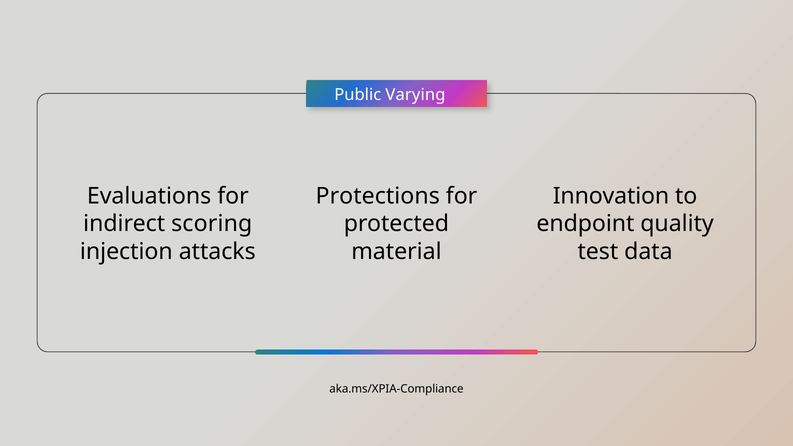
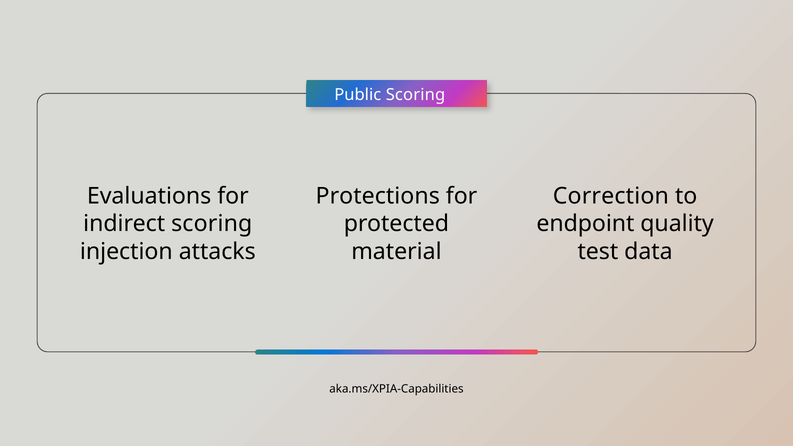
Public Varying: Varying -> Scoring
Innovation: Innovation -> Correction
aka.ms/XPIA-Compliance: aka.ms/XPIA-Compliance -> aka.ms/XPIA-Capabilities
